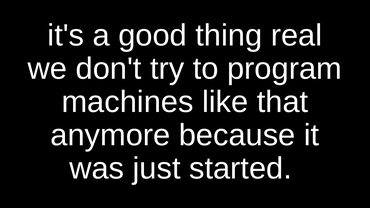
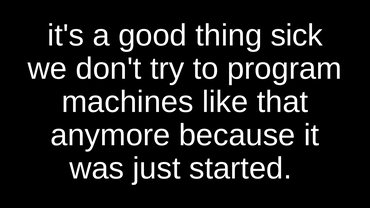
real: real -> sick
